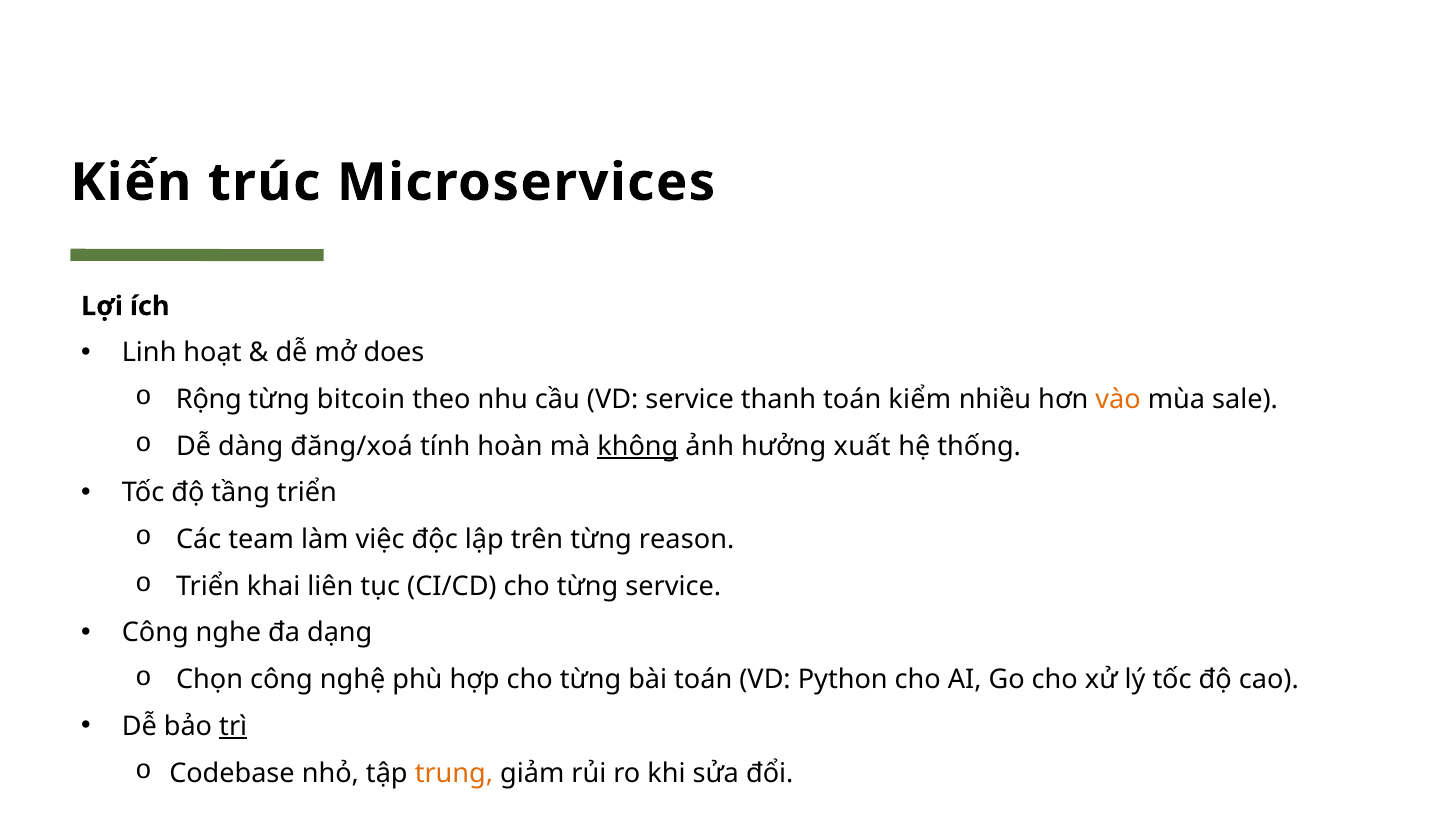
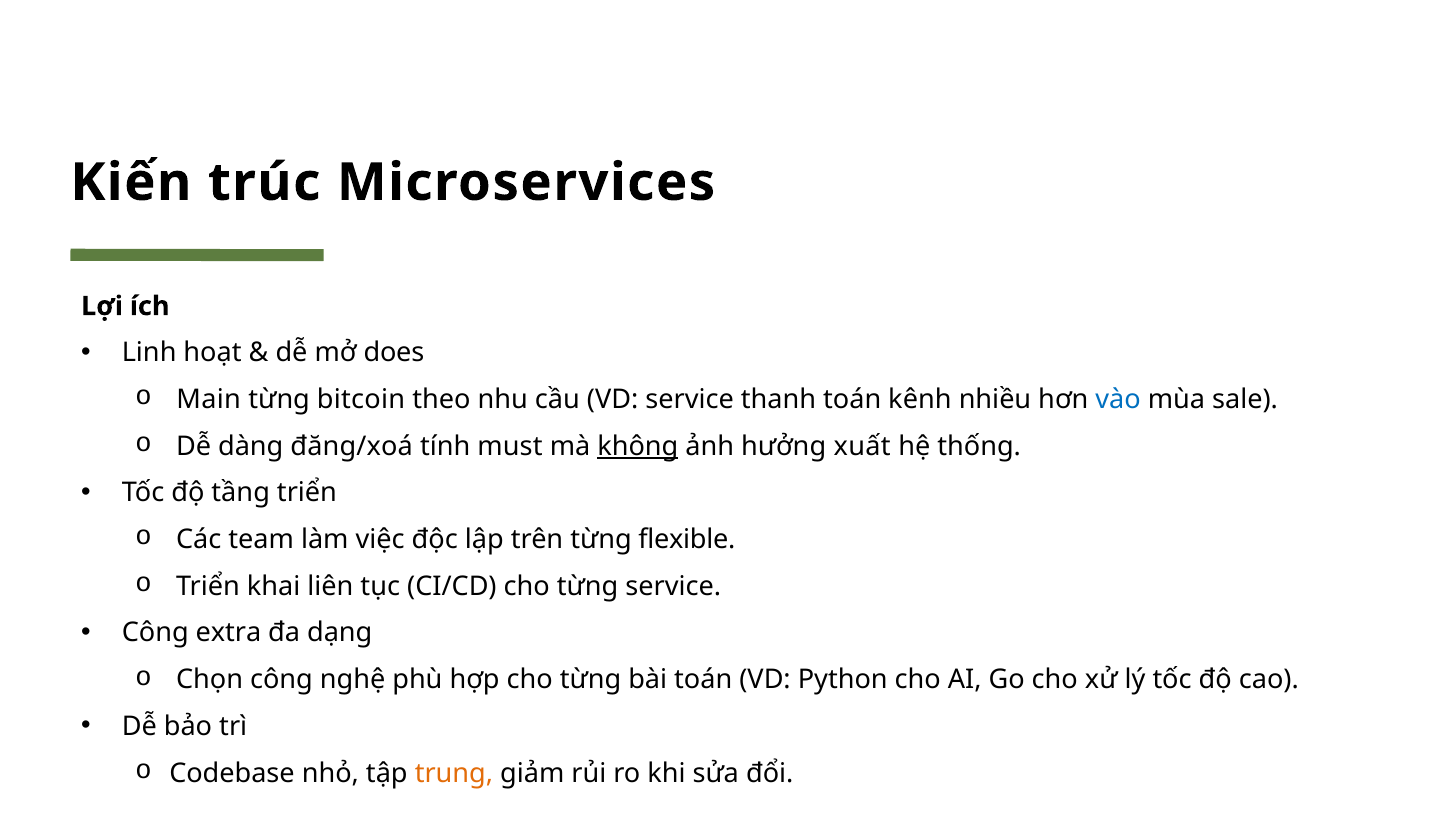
Rộng: Rộng -> Main
kiểm: kiểm -> kênh
vào colour: orange -> blue
hoàn: hoàn -> must
reason: reason -> flexible
nghe: nghe -> extra
trì underline: present -> none
